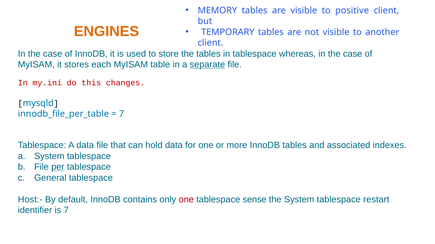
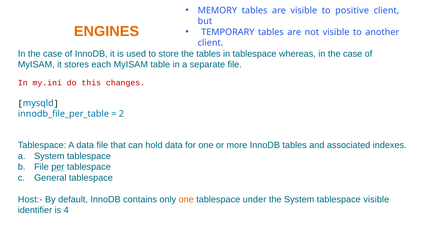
separate underline: present -> none
7 at (121, 114): 7 -> 2
one at (186, 200) colour: red -> orange
sense: sense -> under
tablespace restart: restart -> visible
is 7: 7 -> 4
